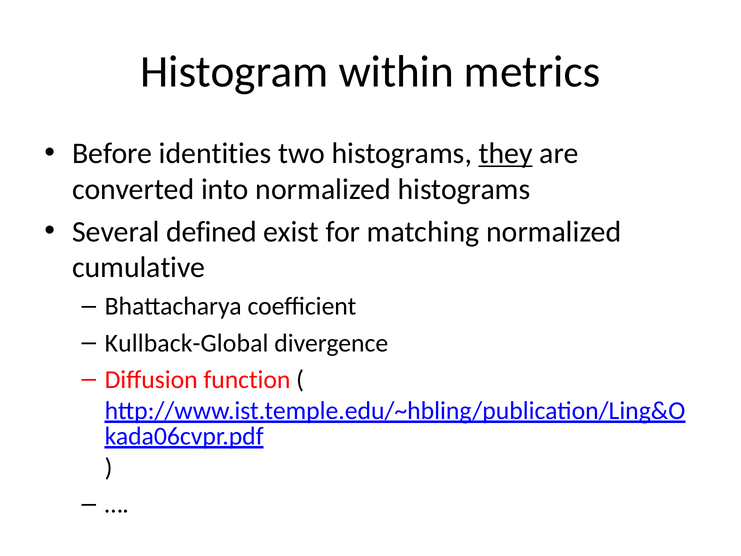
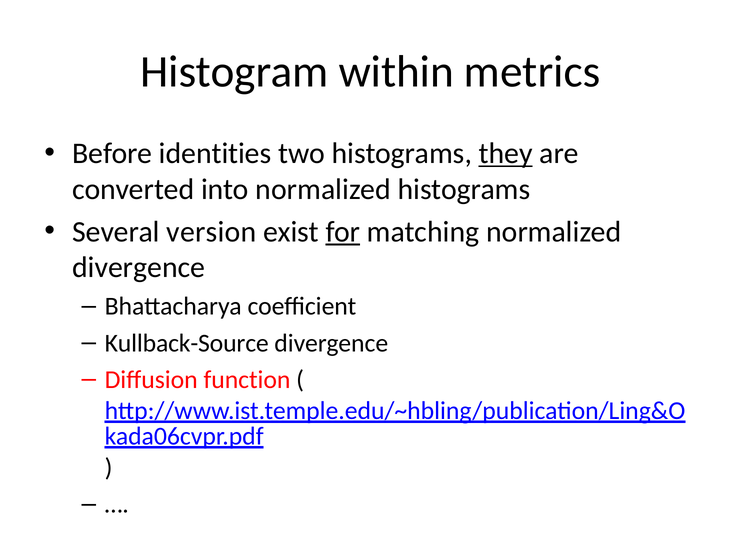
defined: defined -> version
for underline: none -> present
cumulative at (139, 267): cumulative -> divergence
Kullback-Global: Kullback-Global -> Kullback-Source
